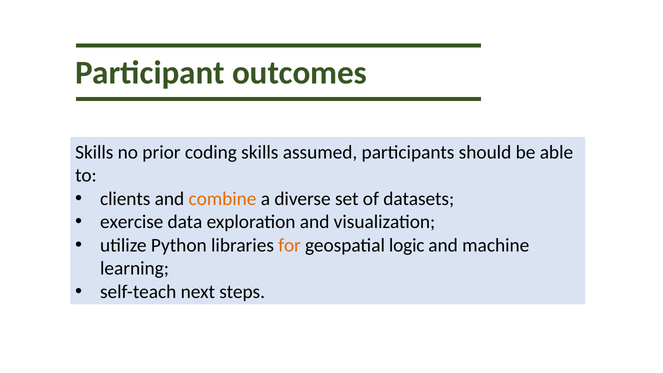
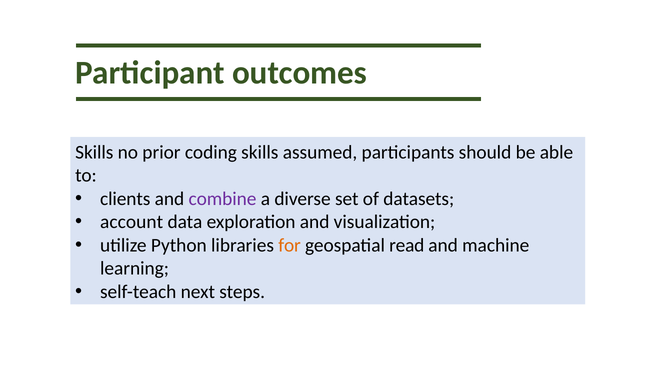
combine colour: orange -> purple
exercise: exercise -> account
logic: logic -> read
